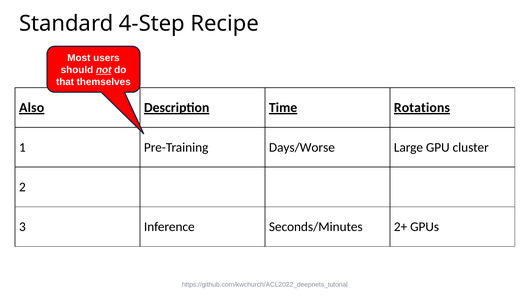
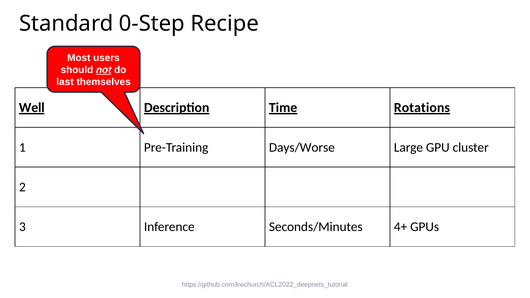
4-Step: 4-Step -> 0-Step
that: that -> last
Also: Also -> Well
2+: 2+ -> 4+
